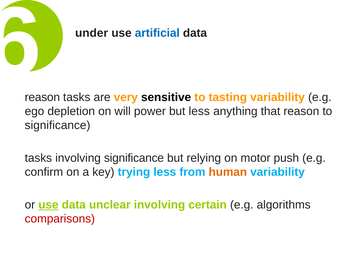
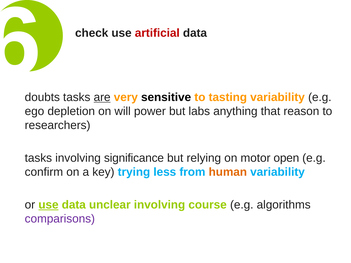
under: under -> check
artificial colour: blue -> red
reason at (42, 97): reason -> doubts
are underline: none -> present
but less: less -> labs
significance at (58, 125): significance -> researchers
push: push -> open
certain: certain -> course
comparisons colour: red -> purple
